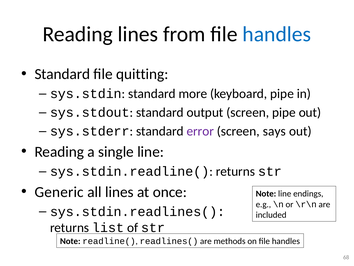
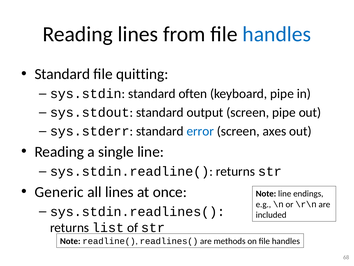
more: more -> often
error colour: purple -> blue
says: says -> axes
